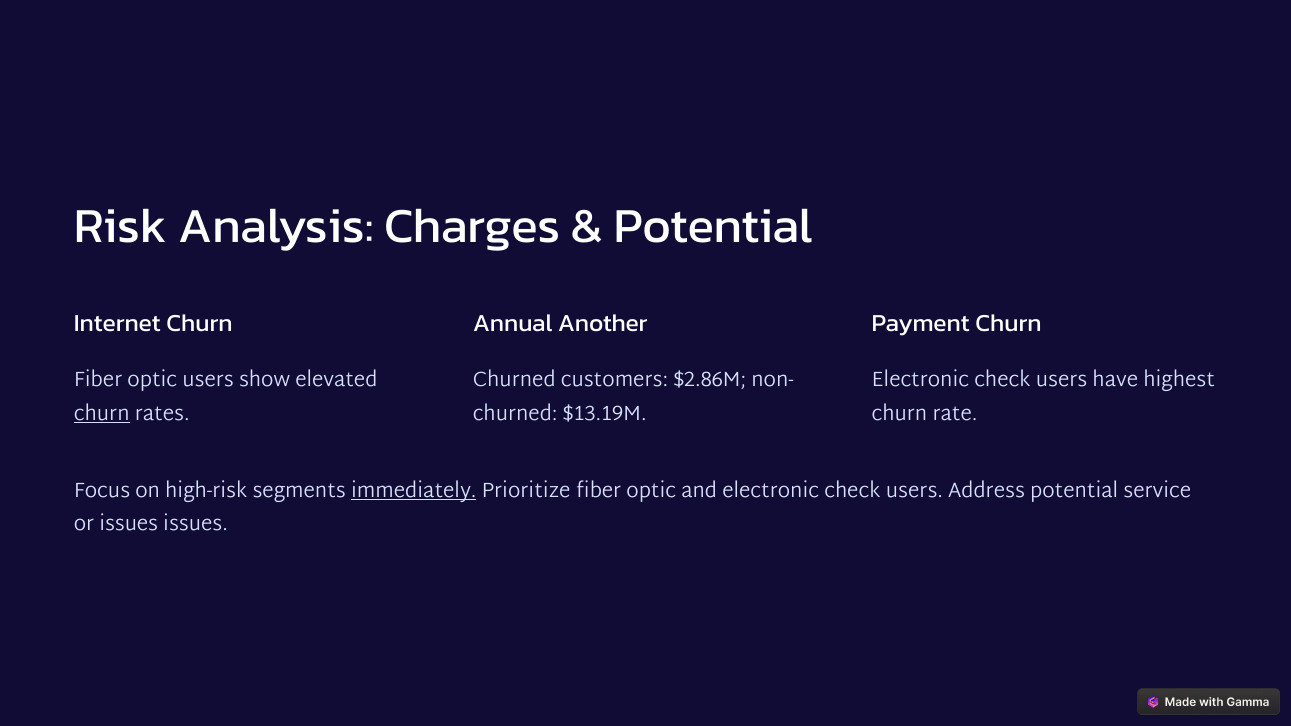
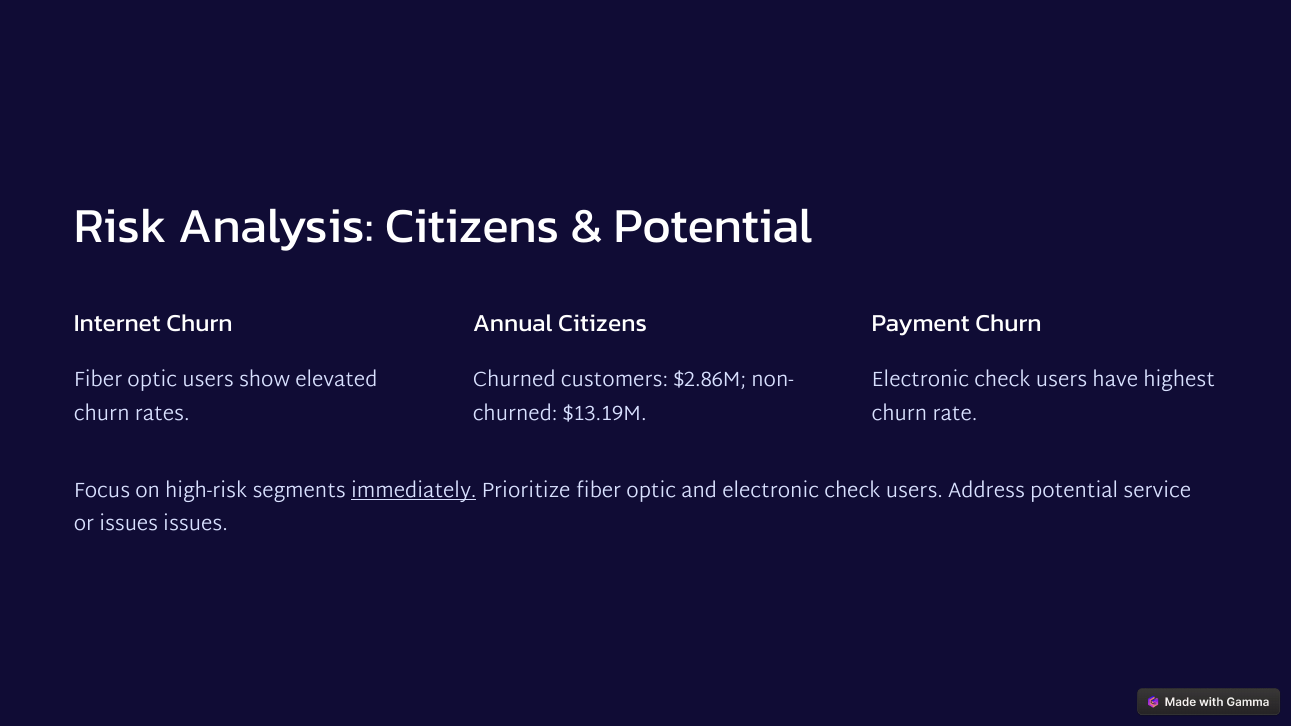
Analysis Charges: Charges -> Citizens
Annual Another: Another -> Citizens
churn at (102, 414) underline: present -> none
